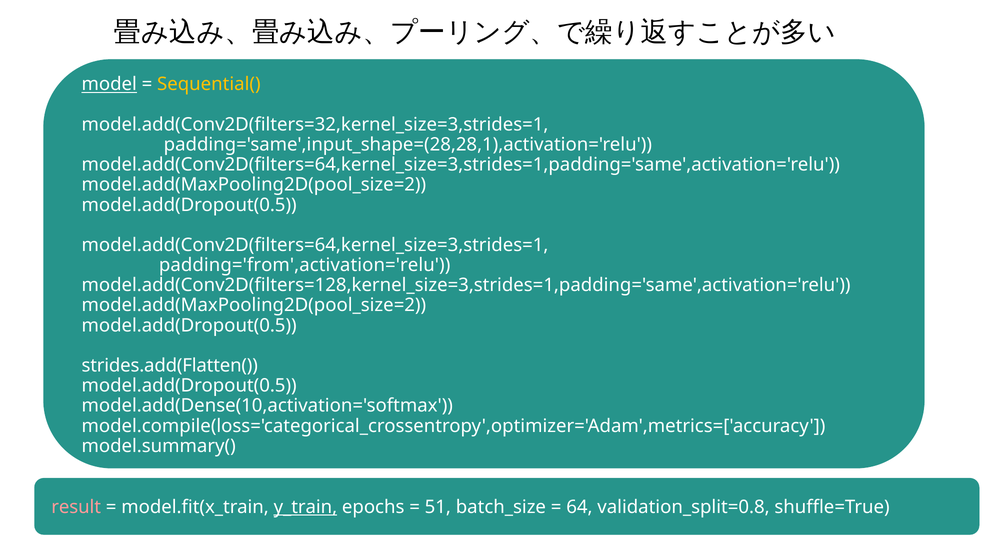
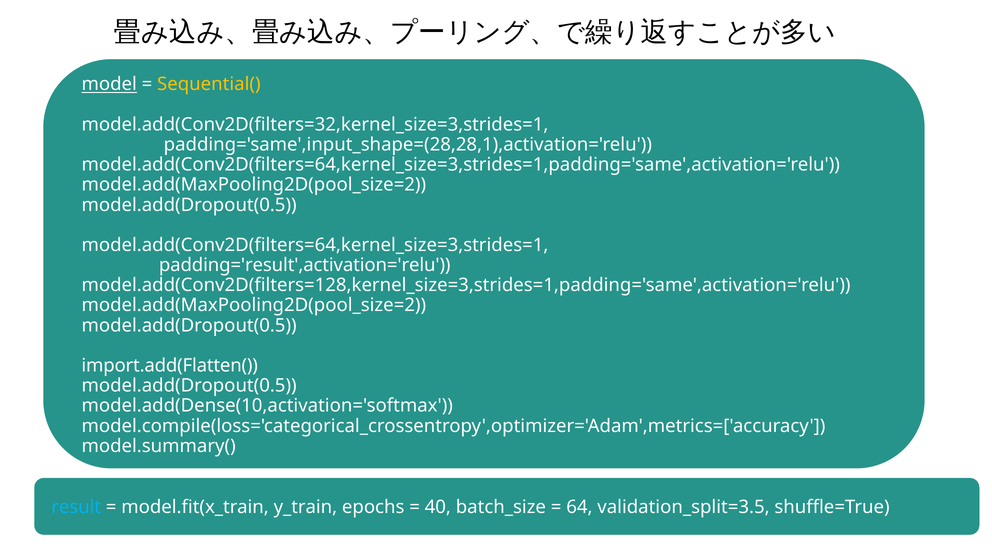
padding='from',activation='relu: padding='from',activation='relu -> padding='result',activation='relu
strides.add(Flatten(: strides.add(Flatten( -> import.add(Flatten(
result colour: pink -> light blue
y_train underline: present -> none
51: 51 -> 40
validation_split=0.8: validation_split=0.8 -> validation_split=3.5
